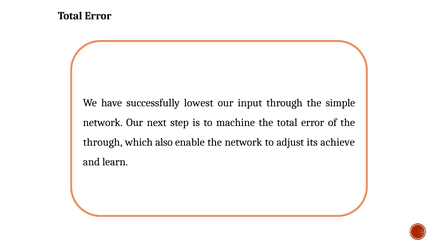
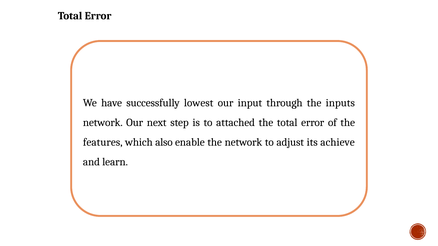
simple: simple -> inputs
machine: machine -> attached
through at (103, 143): through -> features
